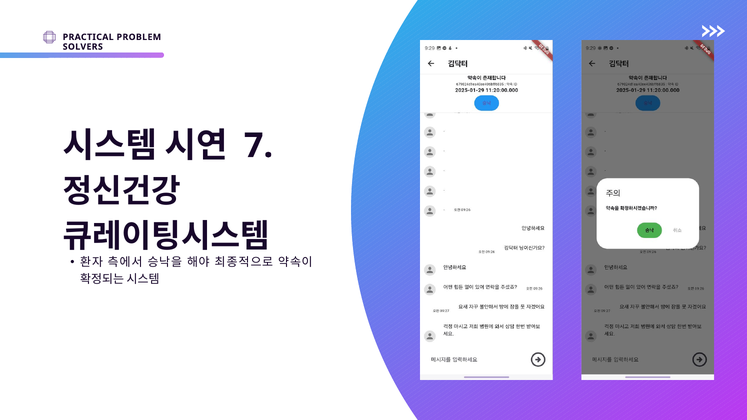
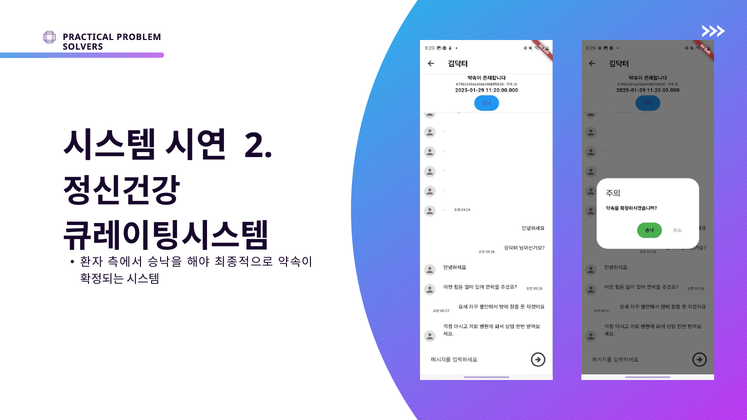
7: 7 -> 2
